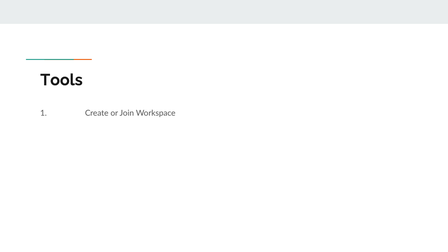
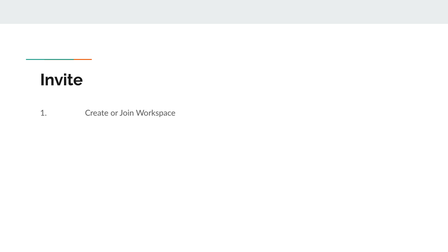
Tools: Tools -> Invite
